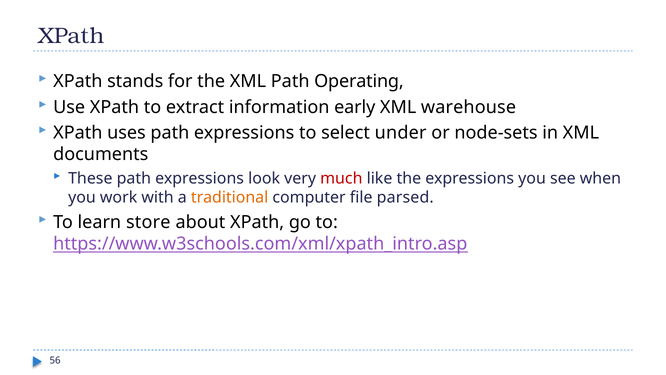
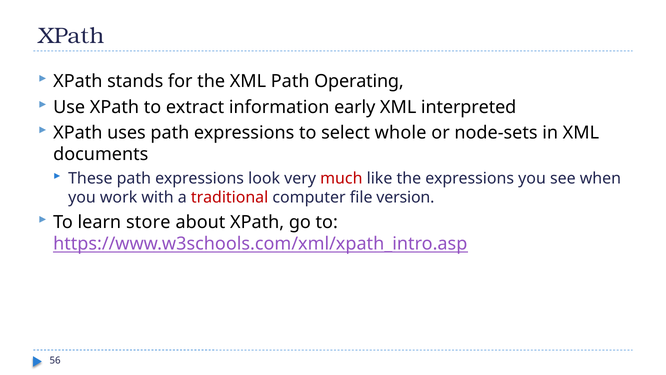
warehouse: warehouse -> interpreted
under: under -> whole
traditional colour: orange -> red
parsed: parsed -> version
